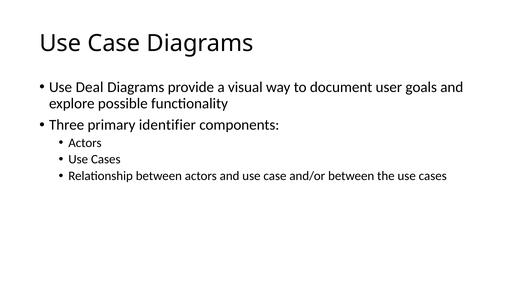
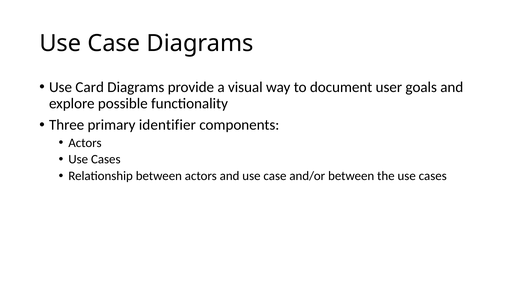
Deal: Deal -> Card
